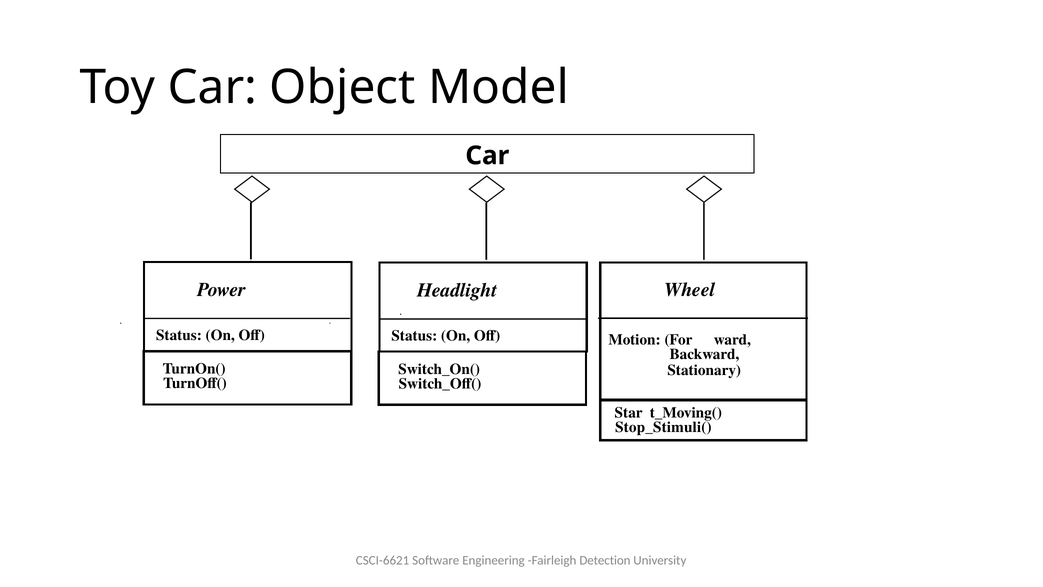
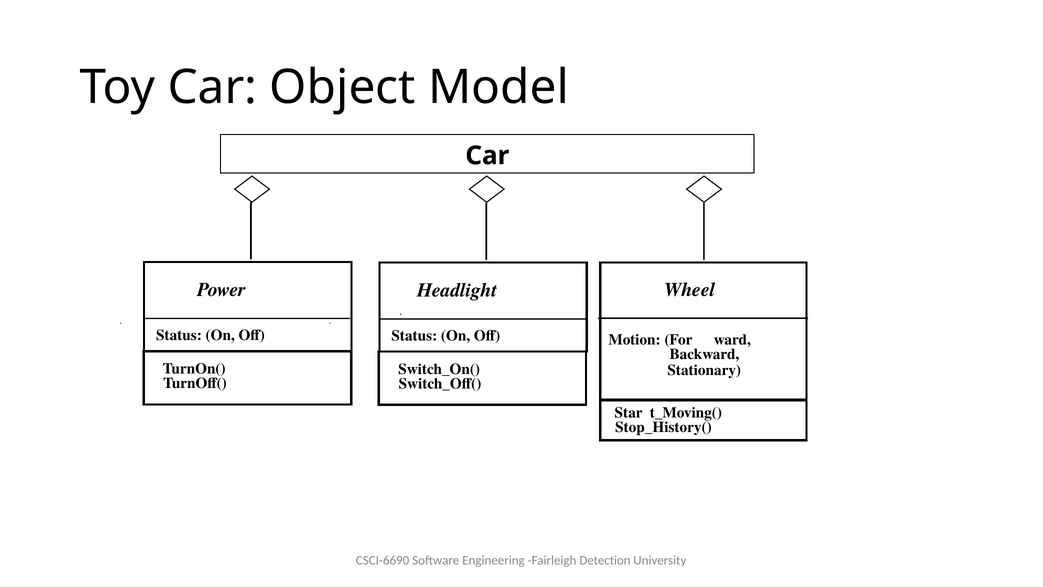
Stop_Stimuli(: Stop_Stimuli( -> Stop_History(
CSCI-6621: CSCI-6621 -> CSCI-6690
